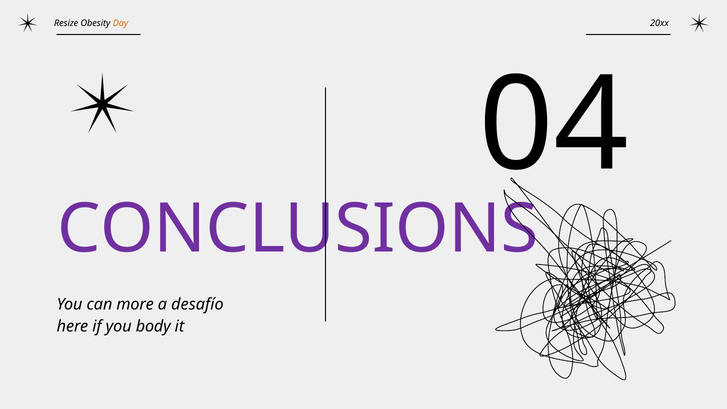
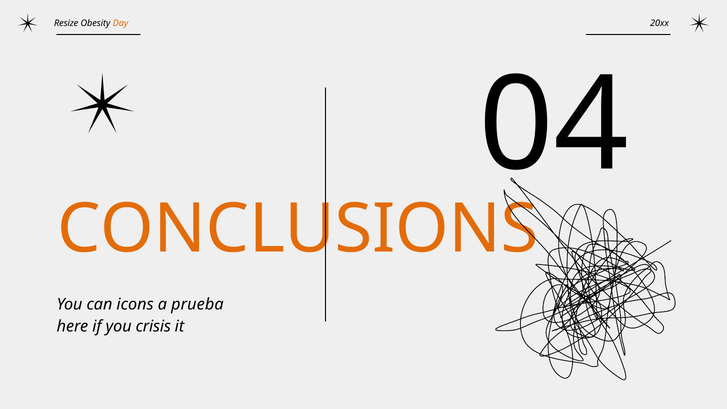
CONCLUSIONS colour: purple -> orange
more: more -> icons
desafío: desafío -> prueba
body: body -> crisis
